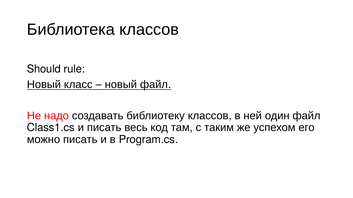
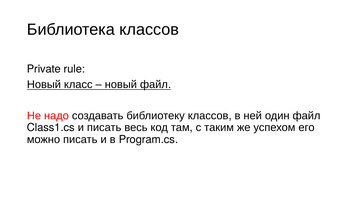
Should: Should -> Private
